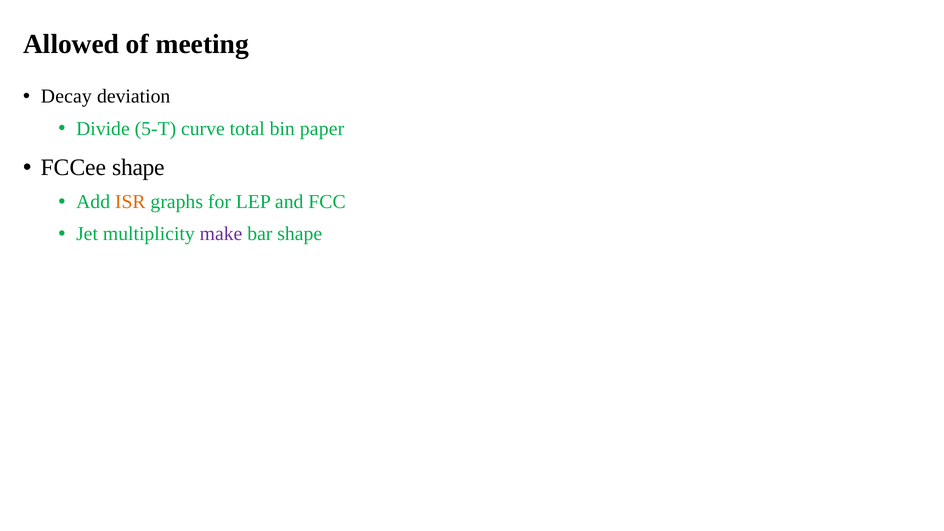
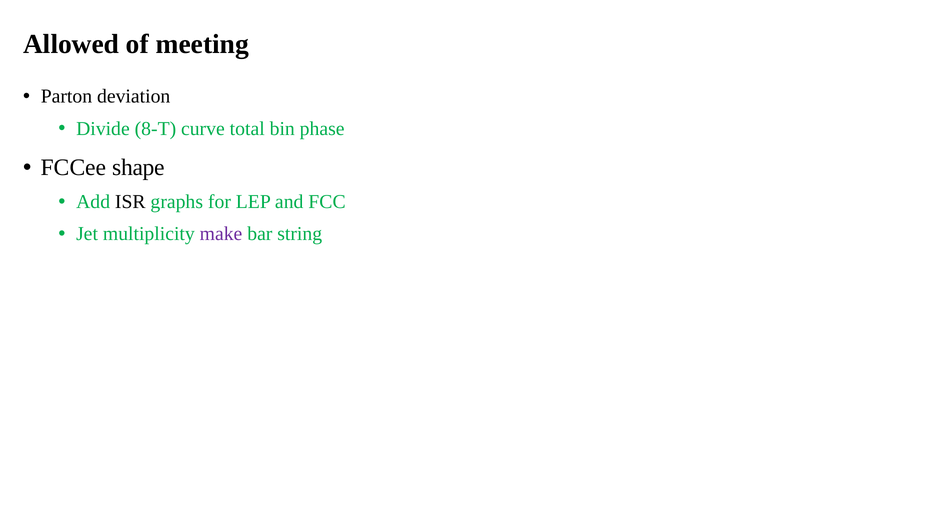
Decay: Decay -> Parton
5-T: 5-T -> 8-T
paper: paper -> phase
ISR colour: orange -> black
bar shape: shape -> string
